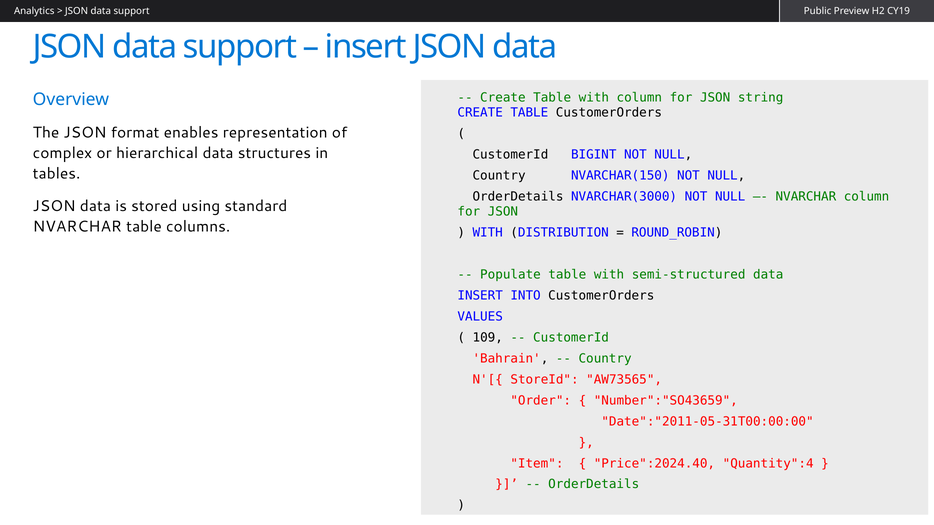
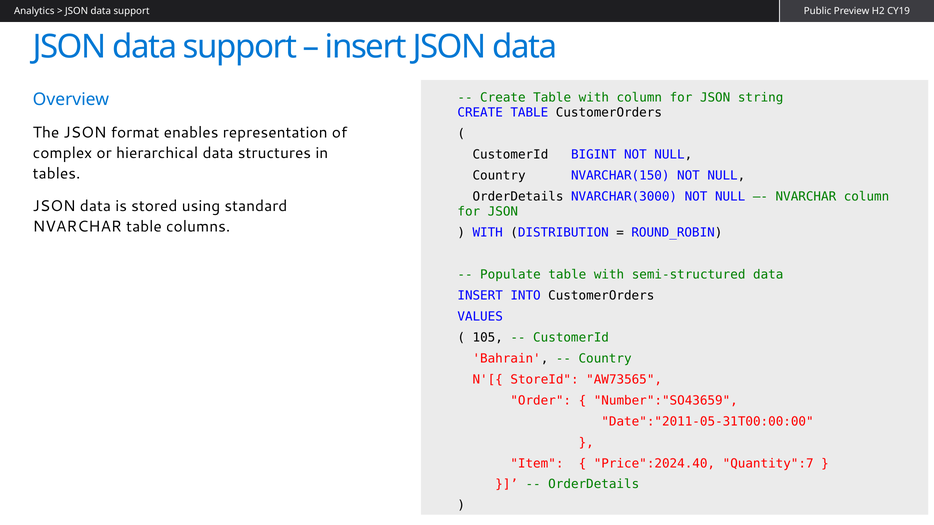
109: 109 -> 105
Quantity":4: Quantity":4 -> Quantity":7
